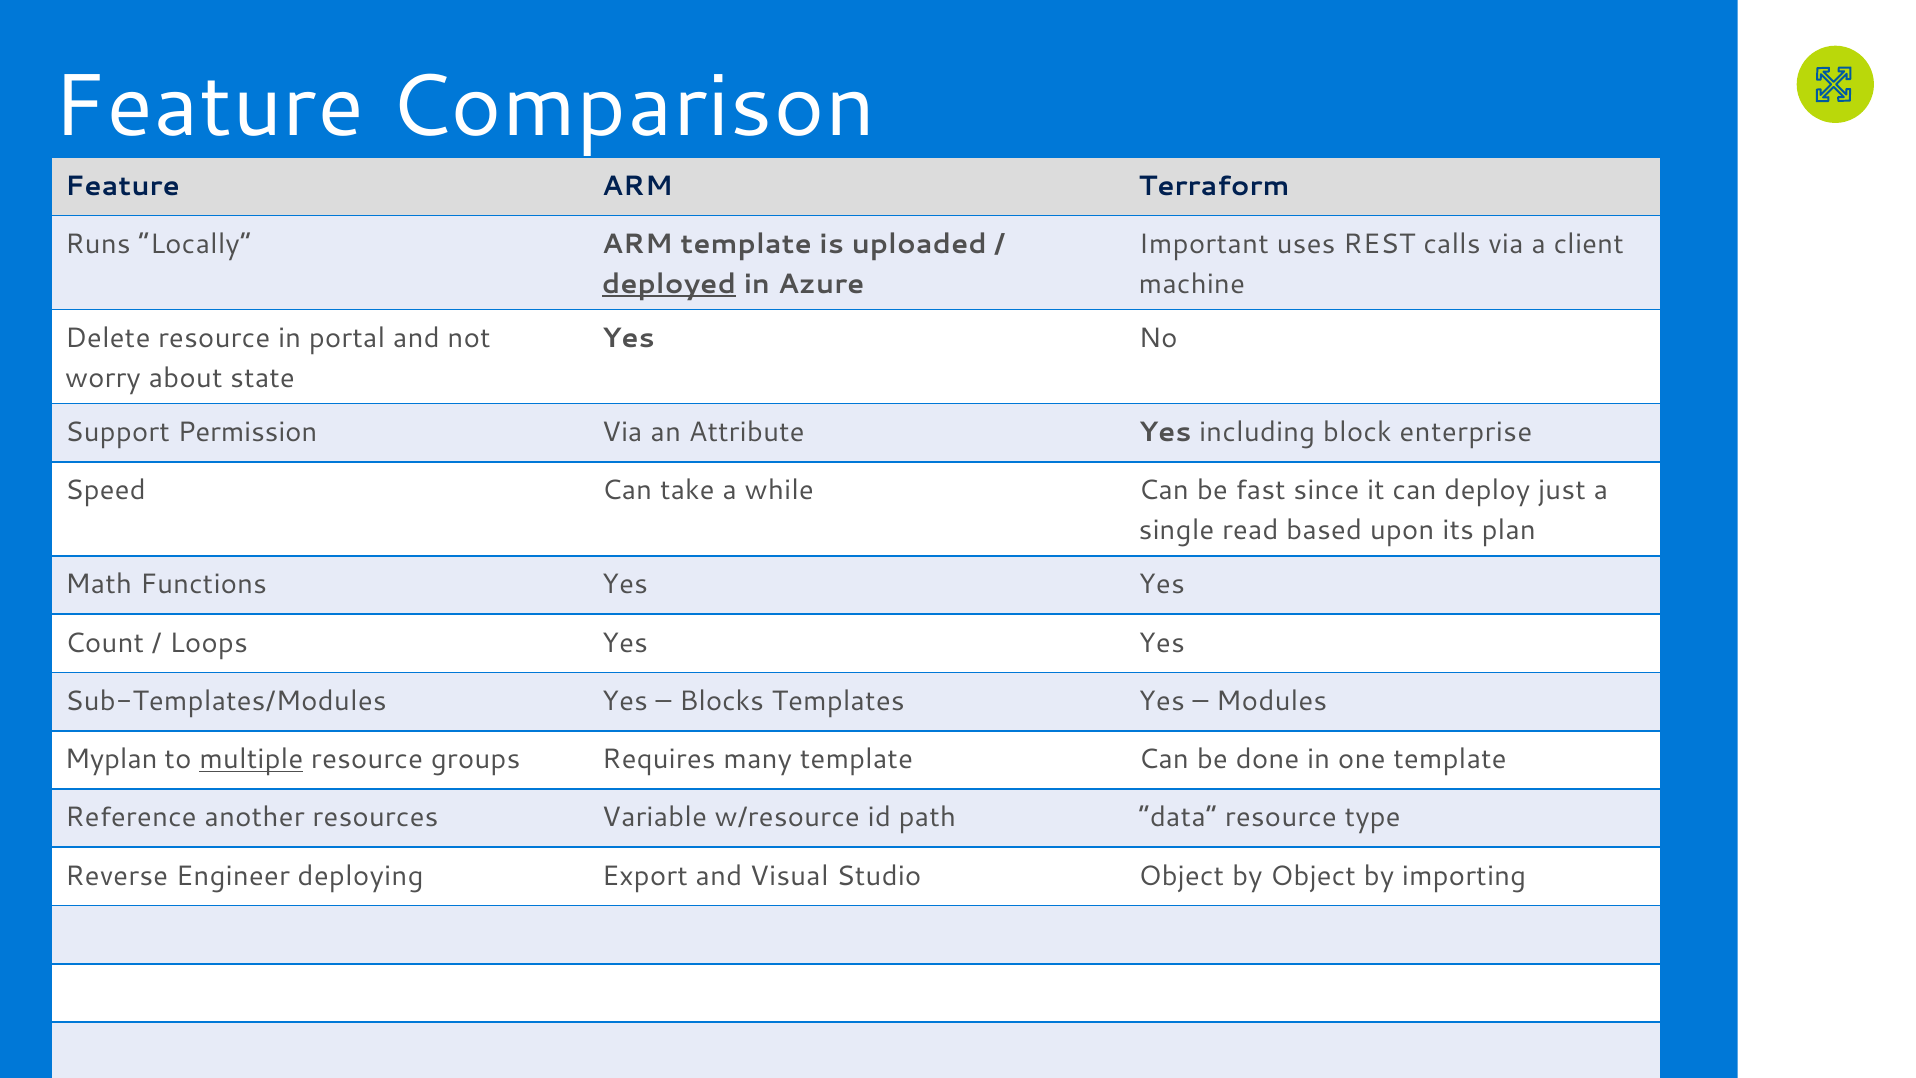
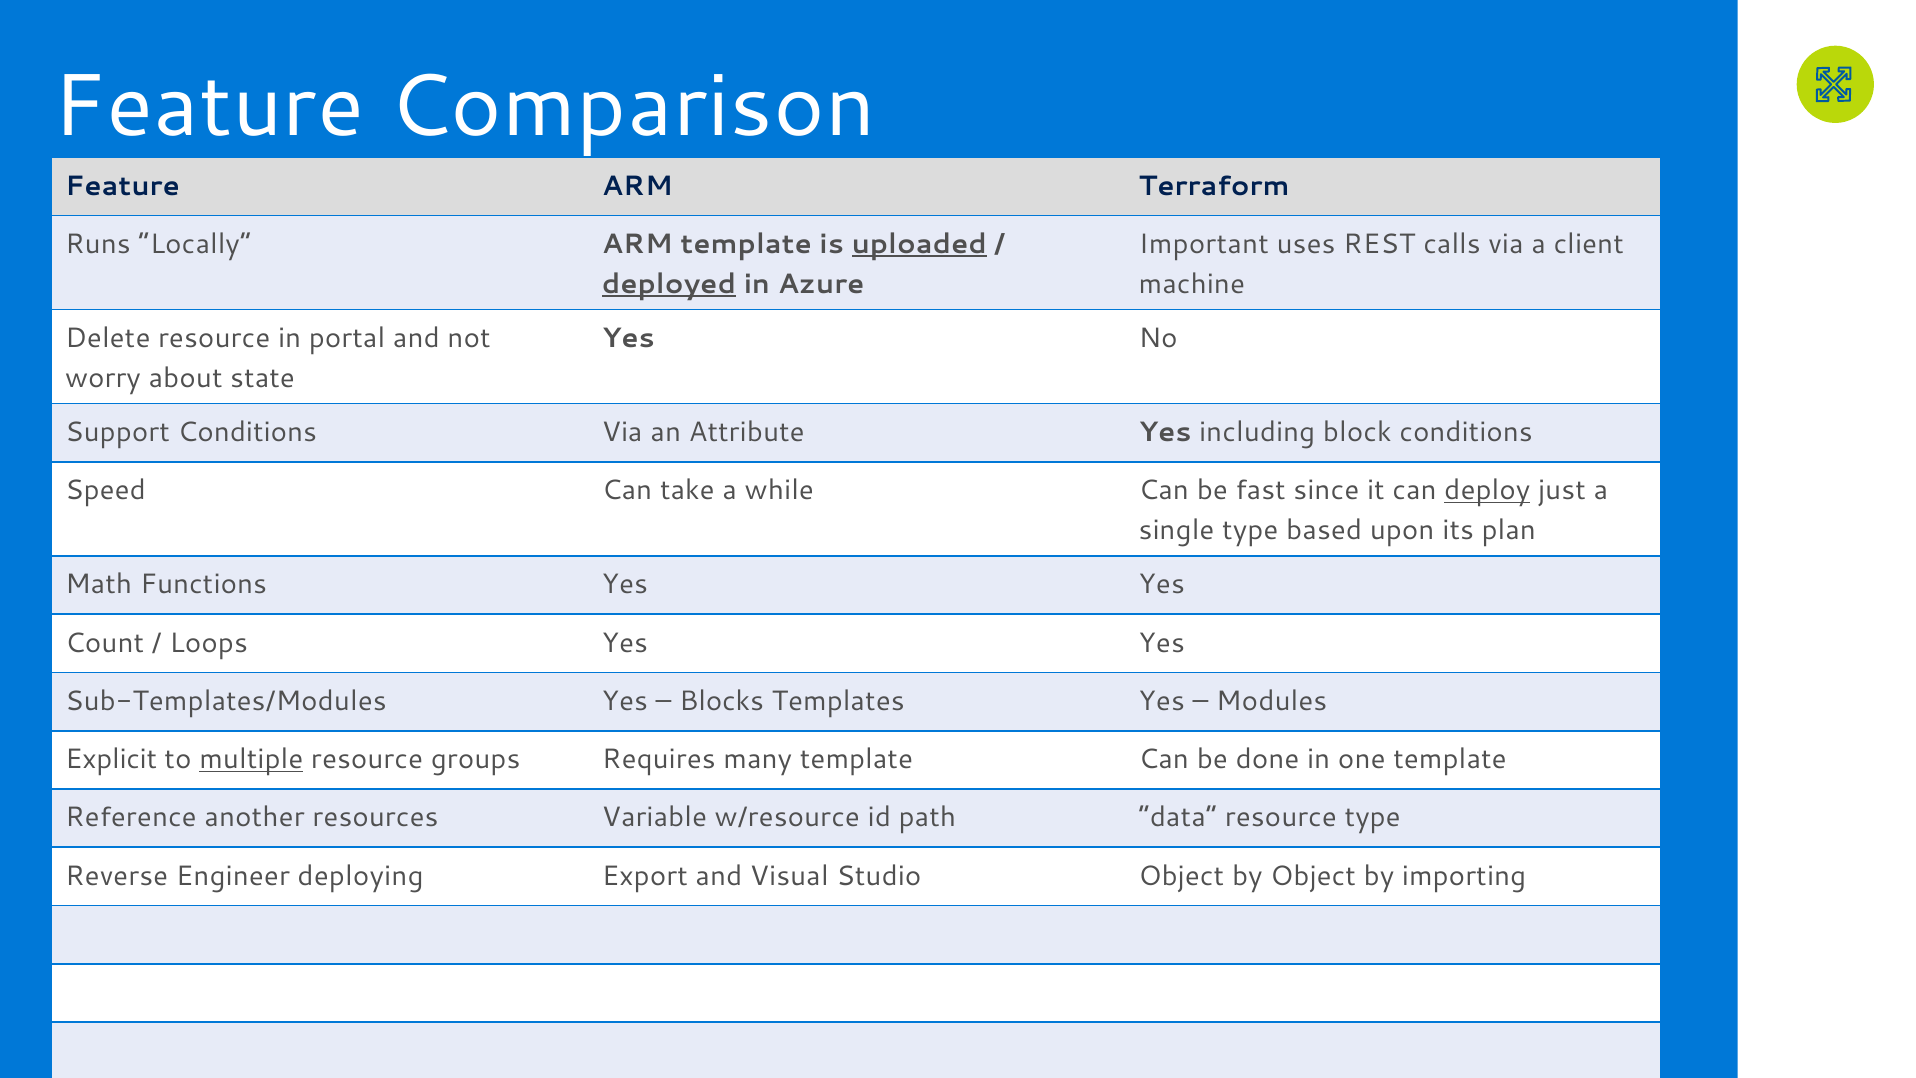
uploaded underline: none -> present
Support Permission: Permission -> Conditions
block enterprise: enterprise -> conditions
deploy underline: none -> present
single read: read -> type
Myplan: Myplan -> Explicit
